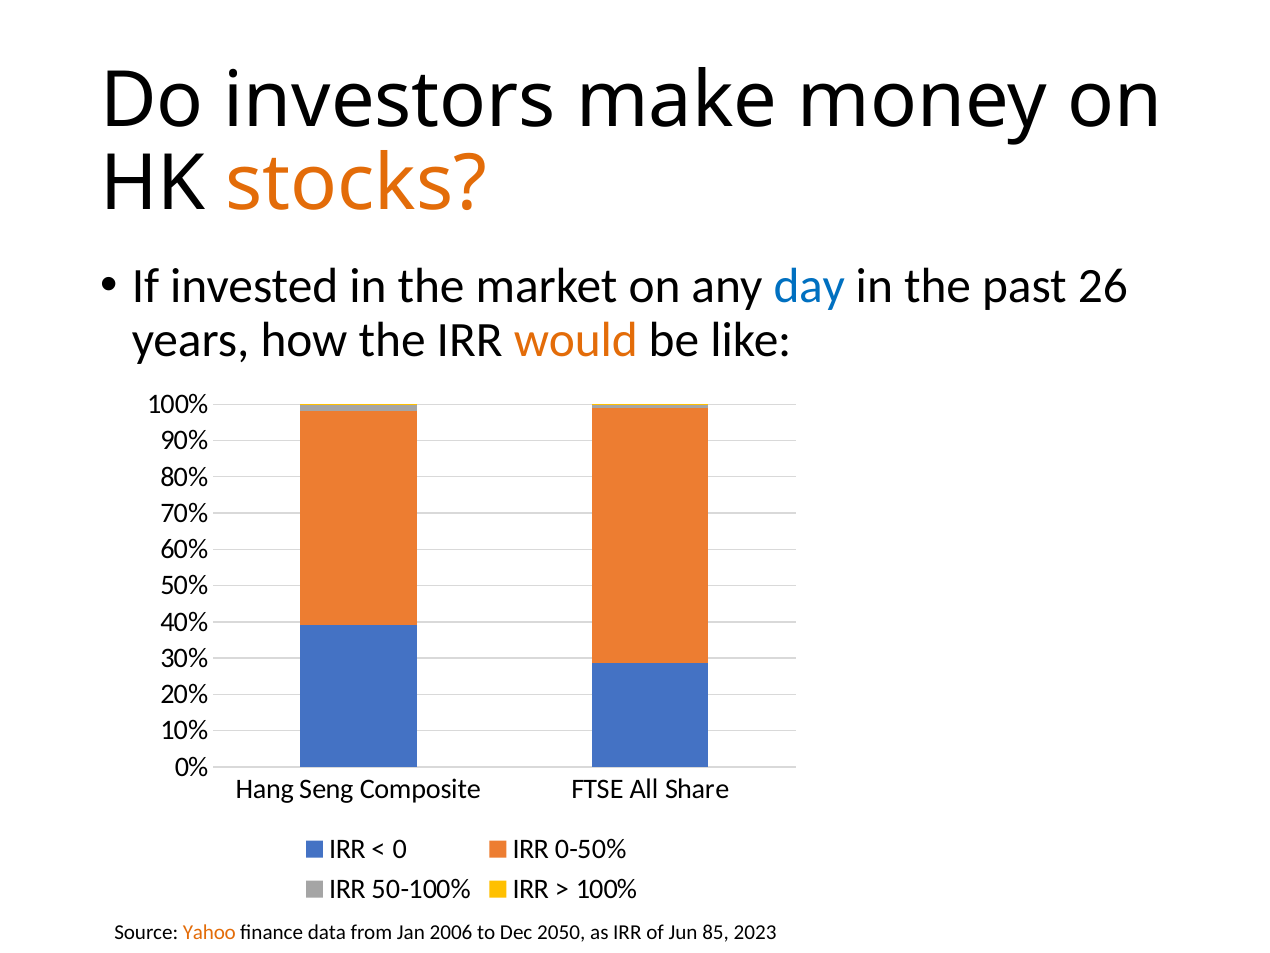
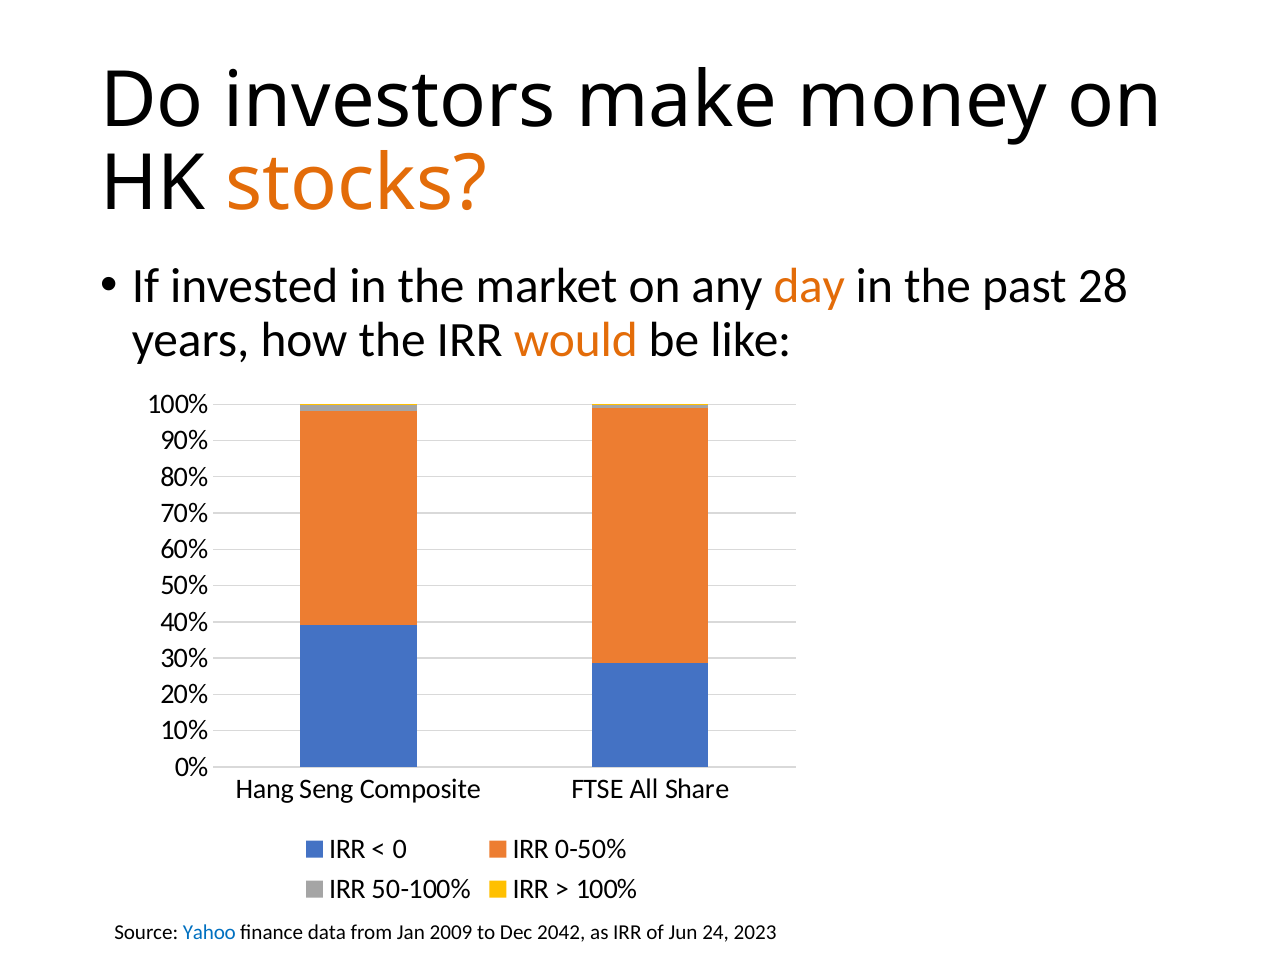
day colour: blue -> orange
26: 26 -> 28
Yahoo colour: orange -> blue
2006: 2006 -> 2009
2050: 2050 -> 2042
85: 85 -> 24
